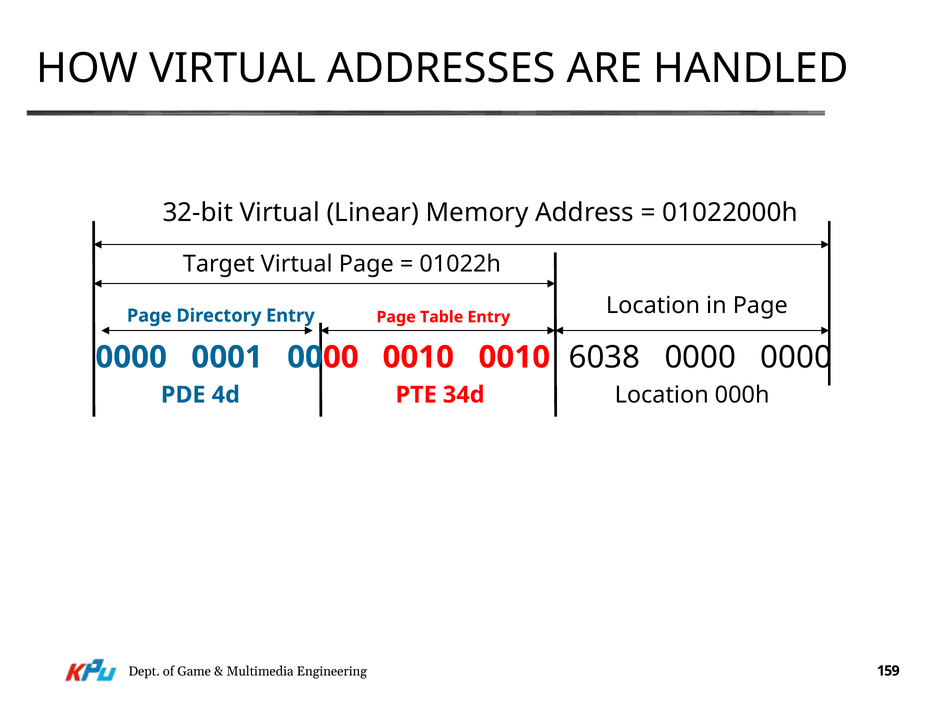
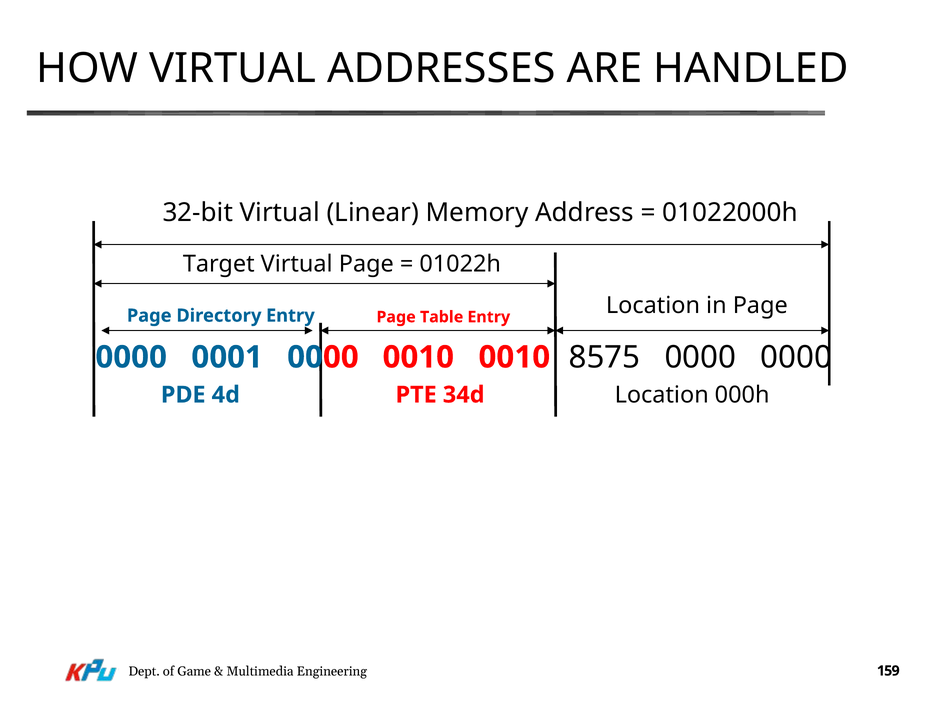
6038: 6038 -> 8575
